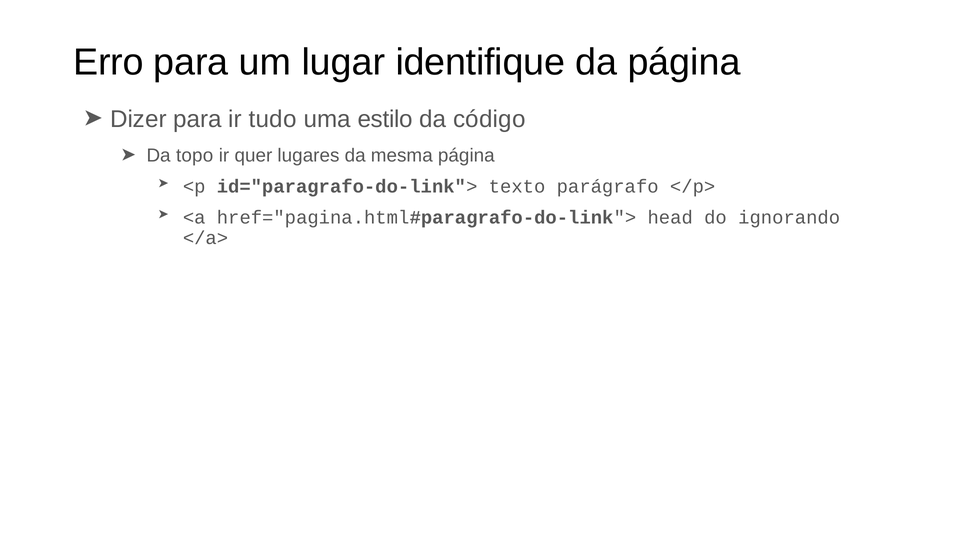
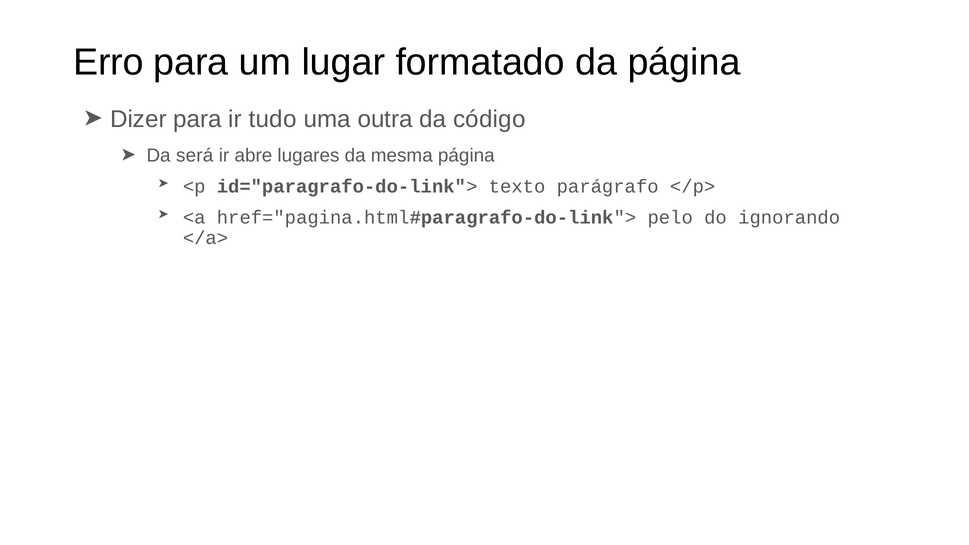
identifique: identifique -> formatado
estilo: estilo -> outra
topo: topo -> será
quer: quer -> abre
head: head -> pelo
